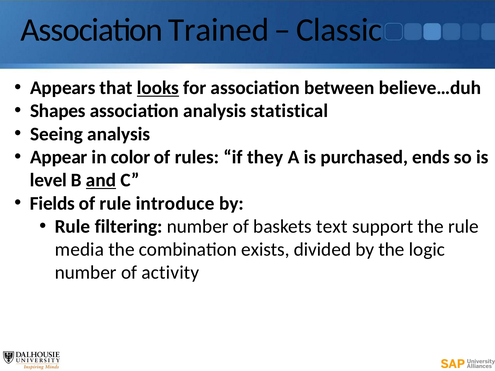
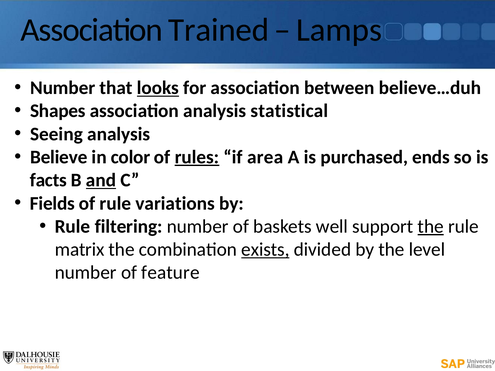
Classic: Classic -> Lamps
Appears at (63, 88): Appears -> Number
Appear: Appear -> Believe
rules underline: none -> present
they: they -> area
level: level -> facts
introduce: introduce -> variations
text: text -> well
the at (431, 227) underline: none -> present
media: media -> matrix
exists underline: none -> present
logic: logic -> level
activity: activity -> feature
